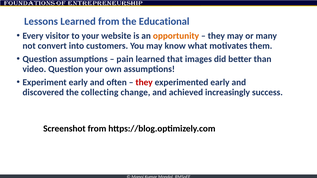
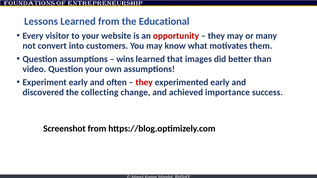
opportunity colour: orange -> red
pain: pain -> wins
increasingly: increasingly -> importance
